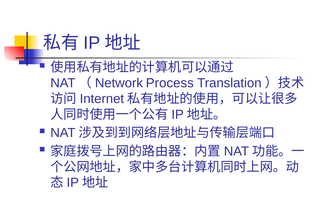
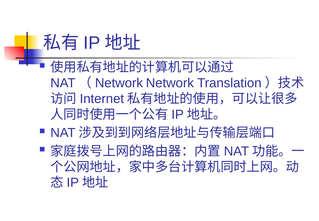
Process at (170, 83): Process -> Network
